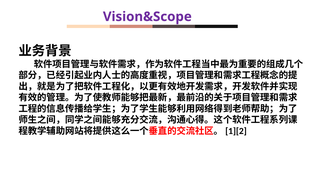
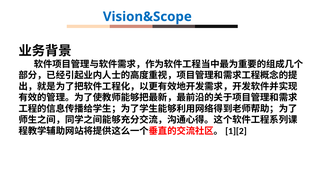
Vision&Scope colour: purple -> blue
